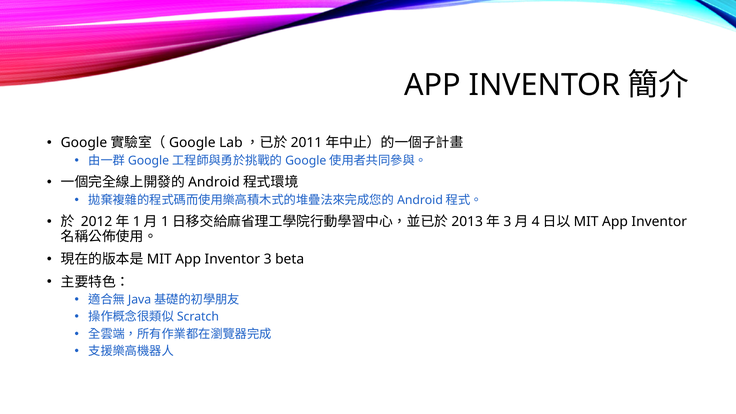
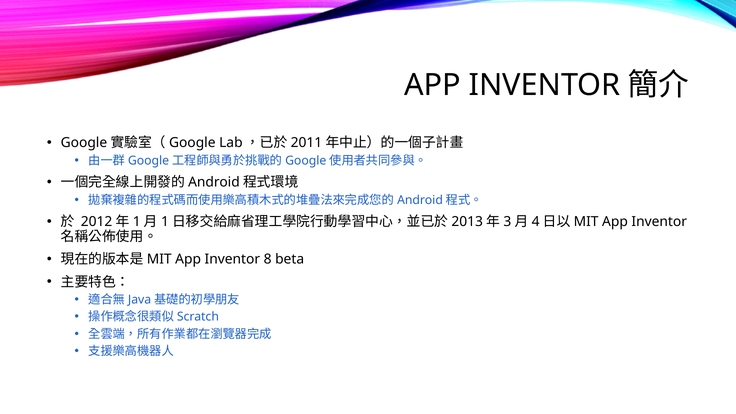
3: 3 -> 8
